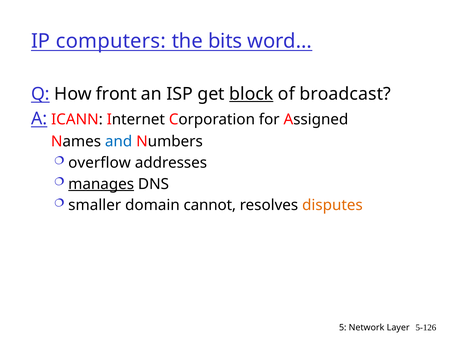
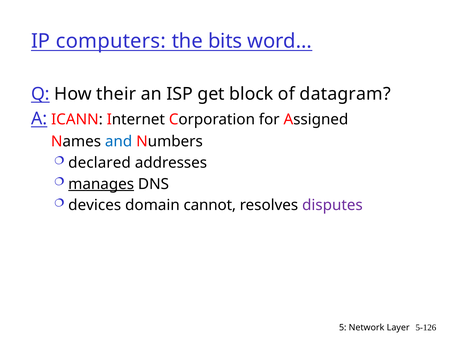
front: front -> their
block underline: present -> none
broadcast: broadcast -> datagram
overflow: overflow -> declared
smaller: smaller -> devices
disputes colour: orange -> purple
